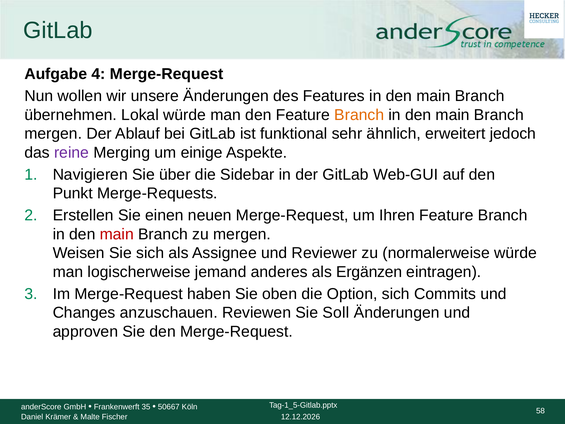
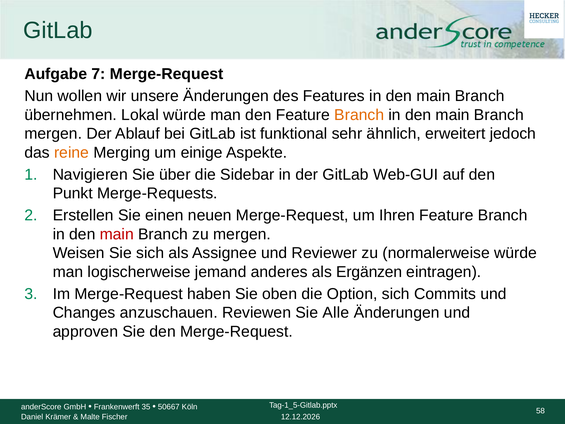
4: 4 -> 7
reine colour: purple -> orange
Soll: Soll -> Alle
